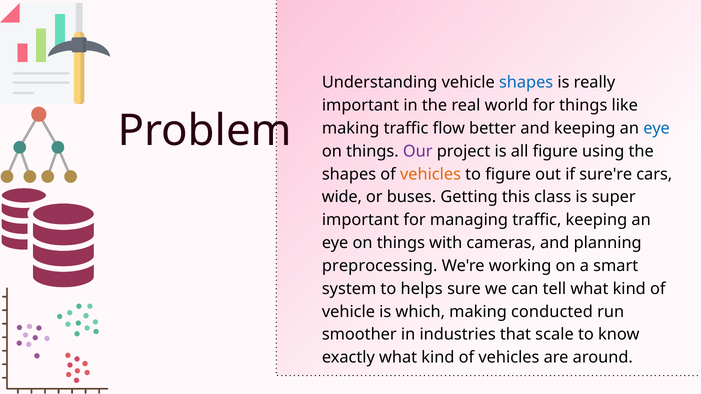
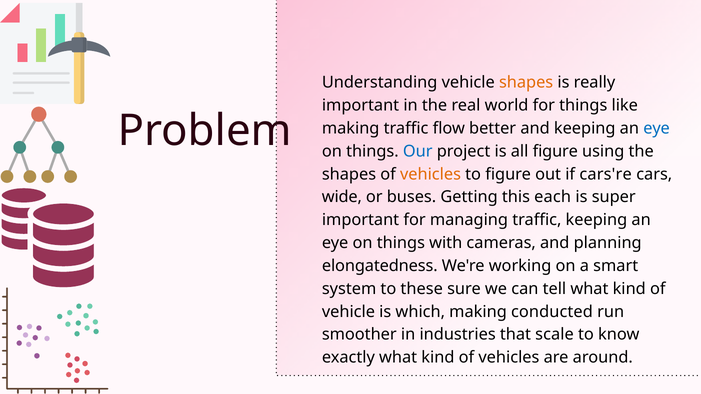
shapes at (526, 83) colour: blue -> orange
Our colour: purple -> blue
sure're: sure're -> cars're
class: class -> each
preprocessing: preprocessing -> elongatedness
helps: helps -> these
